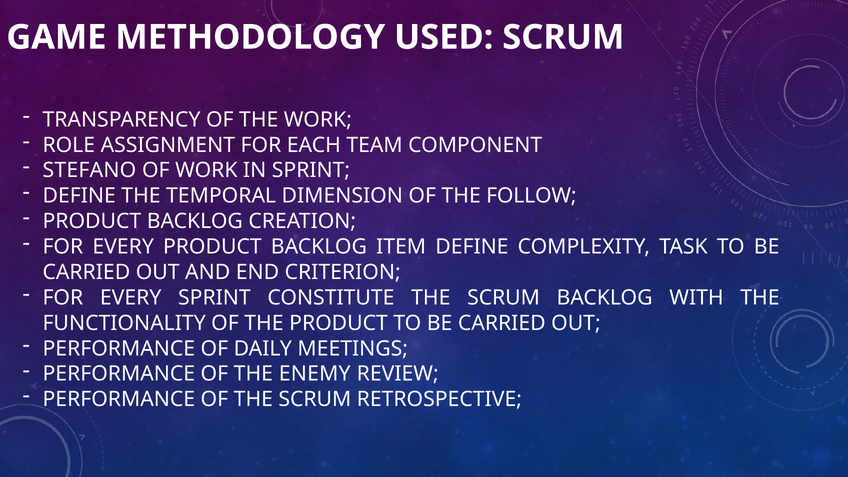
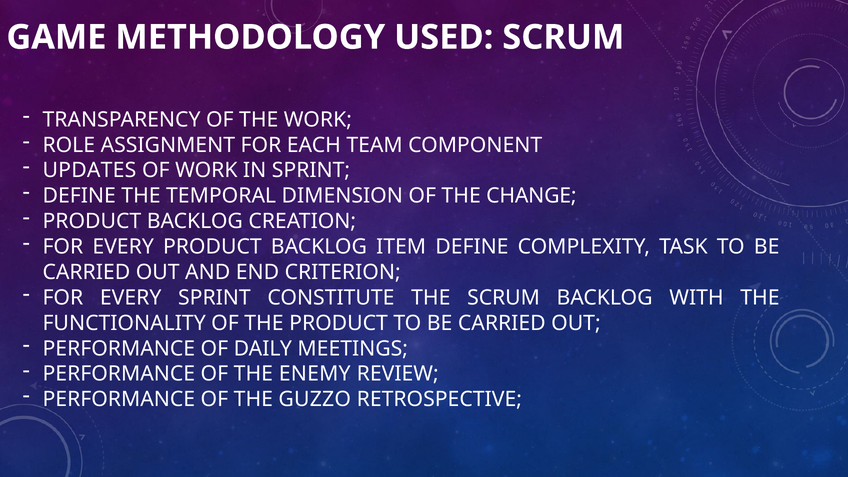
STEFANO: STEFANO -> UPDATES
FOLLOW: FOLLOW -> CHANGE
OF THE SCRUM: SCRUM -> GUZZO
